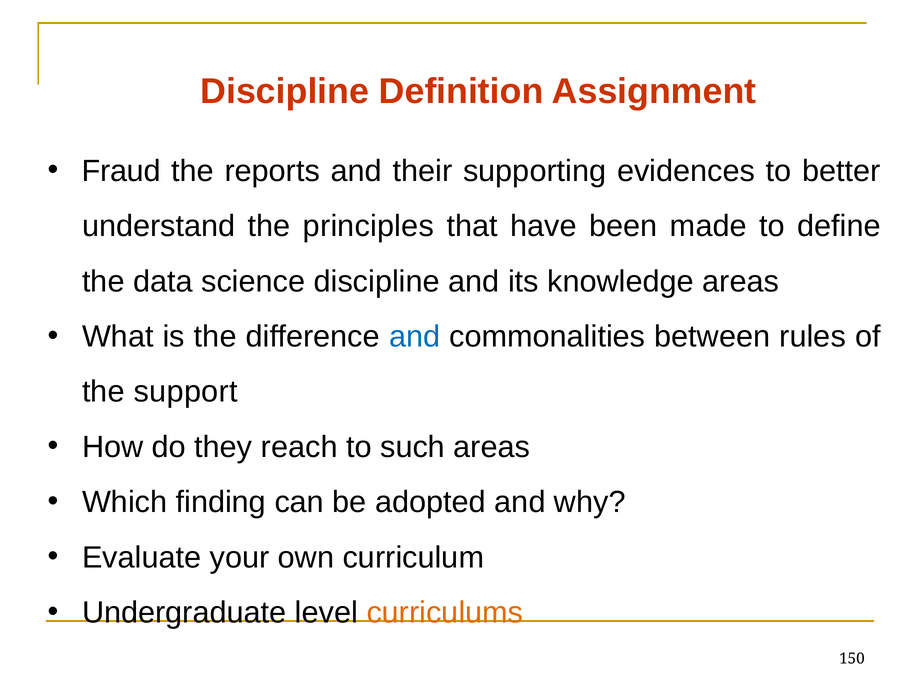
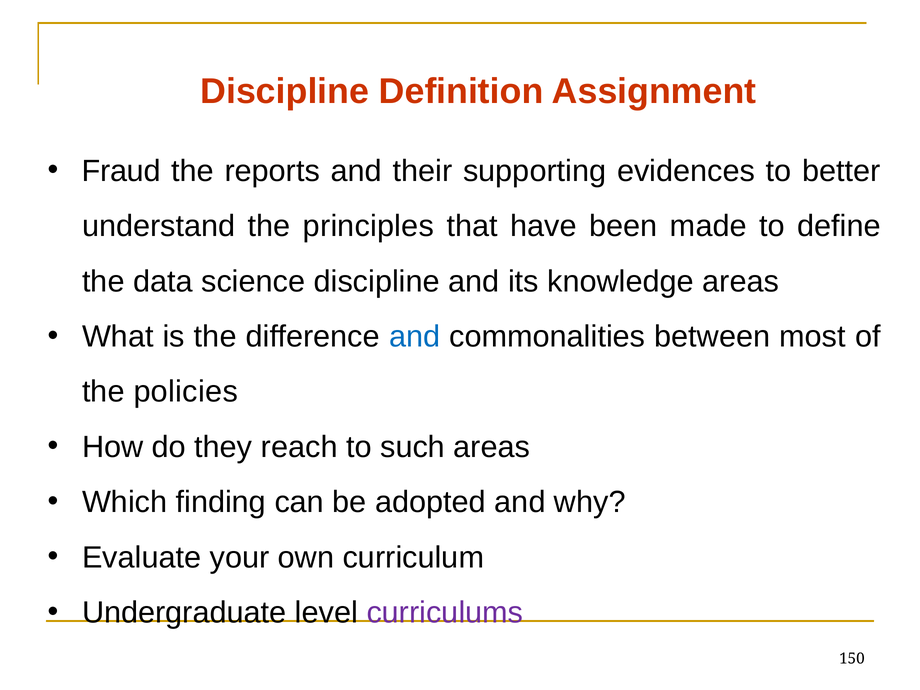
rules: rules -> most
support: support -> policies
curriculums colour: orange -> purple
